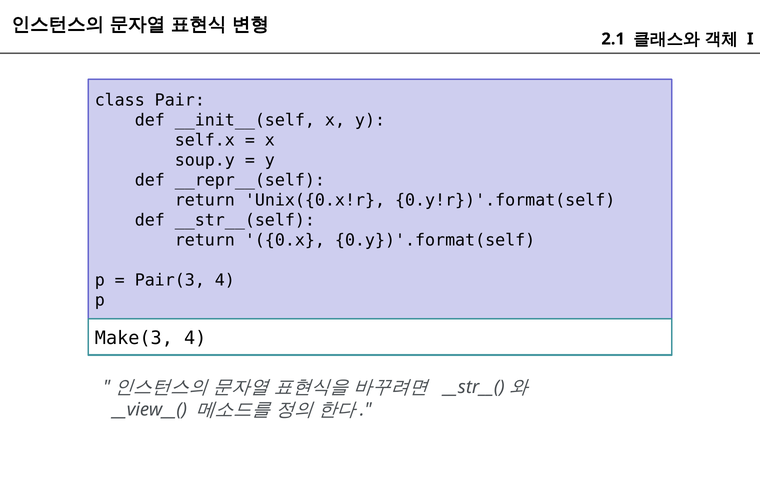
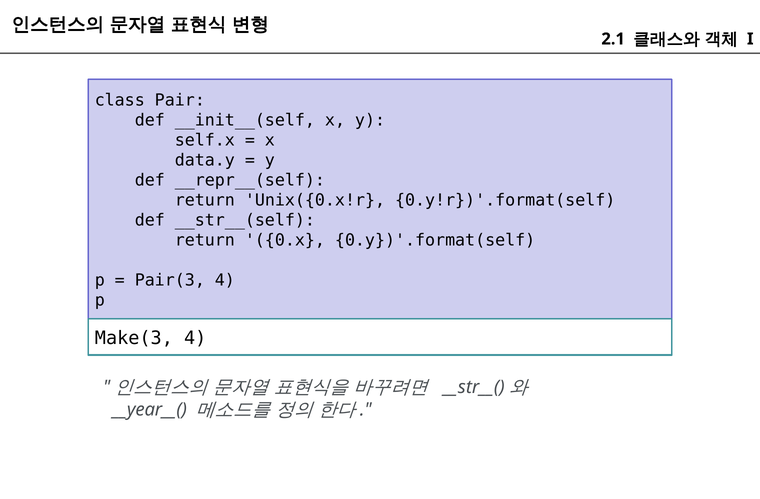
soup.y: soup.y -> data.y
__view__(: __view__( -> __year__(
